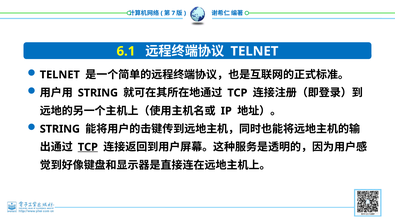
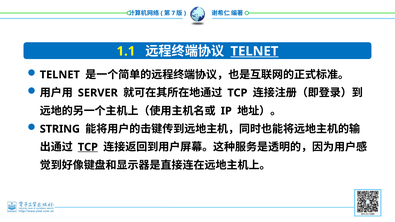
6.1: 6.1 -> 1.1
TELNET at (254, 51) underline: none -> present
STRING at (98, 93): STRING -> SERVER
